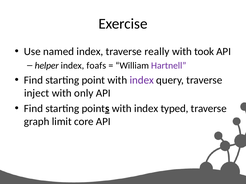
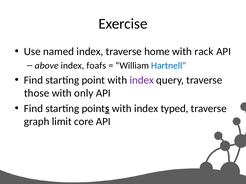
really: really -> home
took: took -> rack
helper: helper -> above
Hartnell colour: purple -> blue
inject: inject -> those
